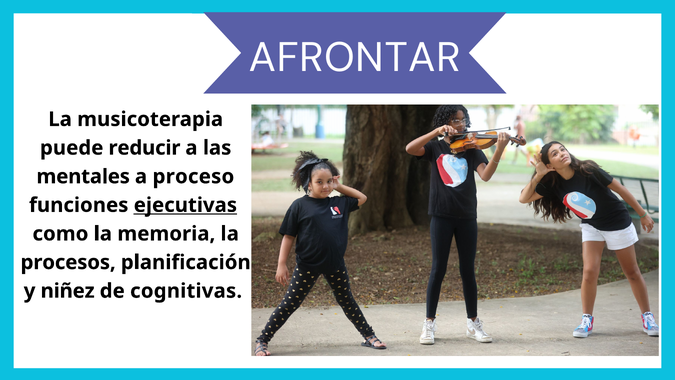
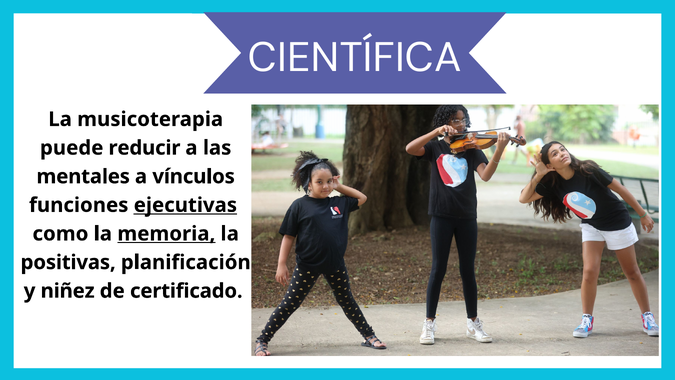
AFRONTAR: AFRONTAR -> CIENTÍFICA
proceso: proceso -> vínculos
memoria underline: none -> present
procesos: procesos -> positivas
cognitivas: cognitivas -> certificado
